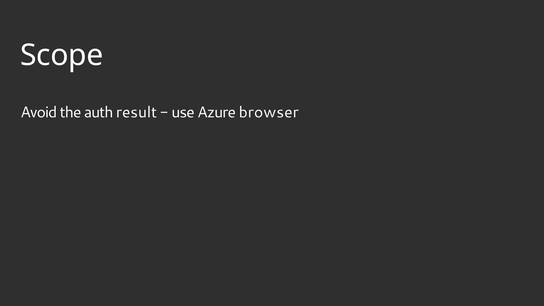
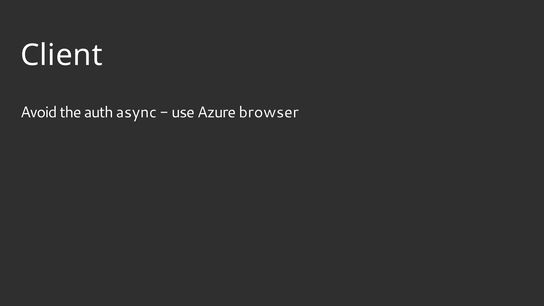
Scope: Scope -> Client
result: result -> async
